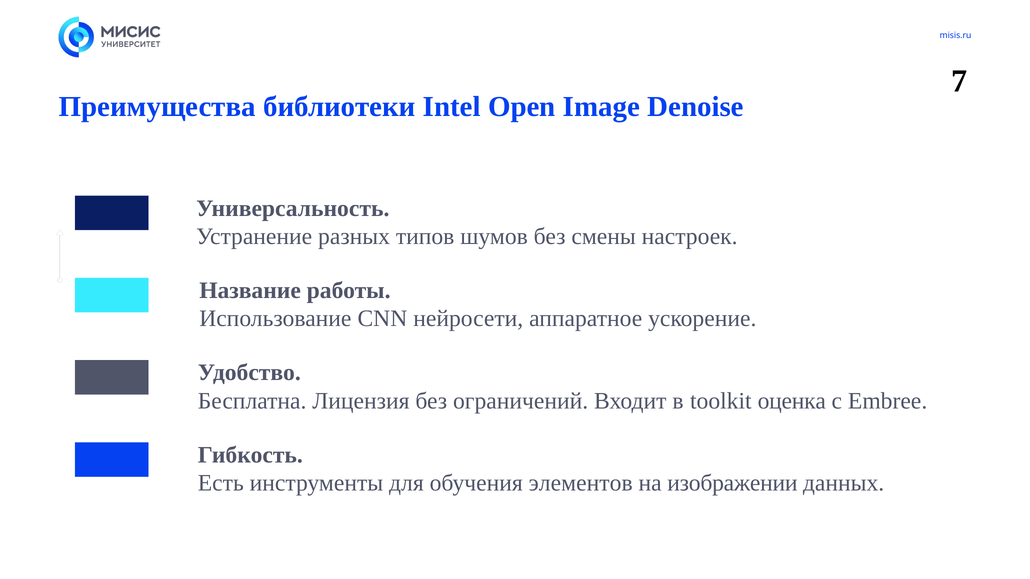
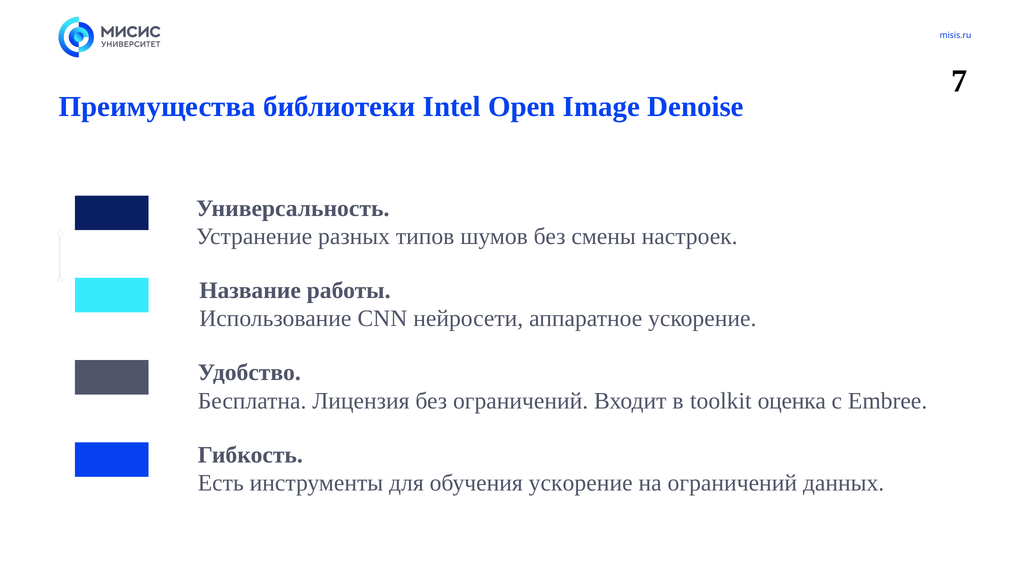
обучения элементов: элементов -> ускорение
на изображении: изображении -> ограничений
